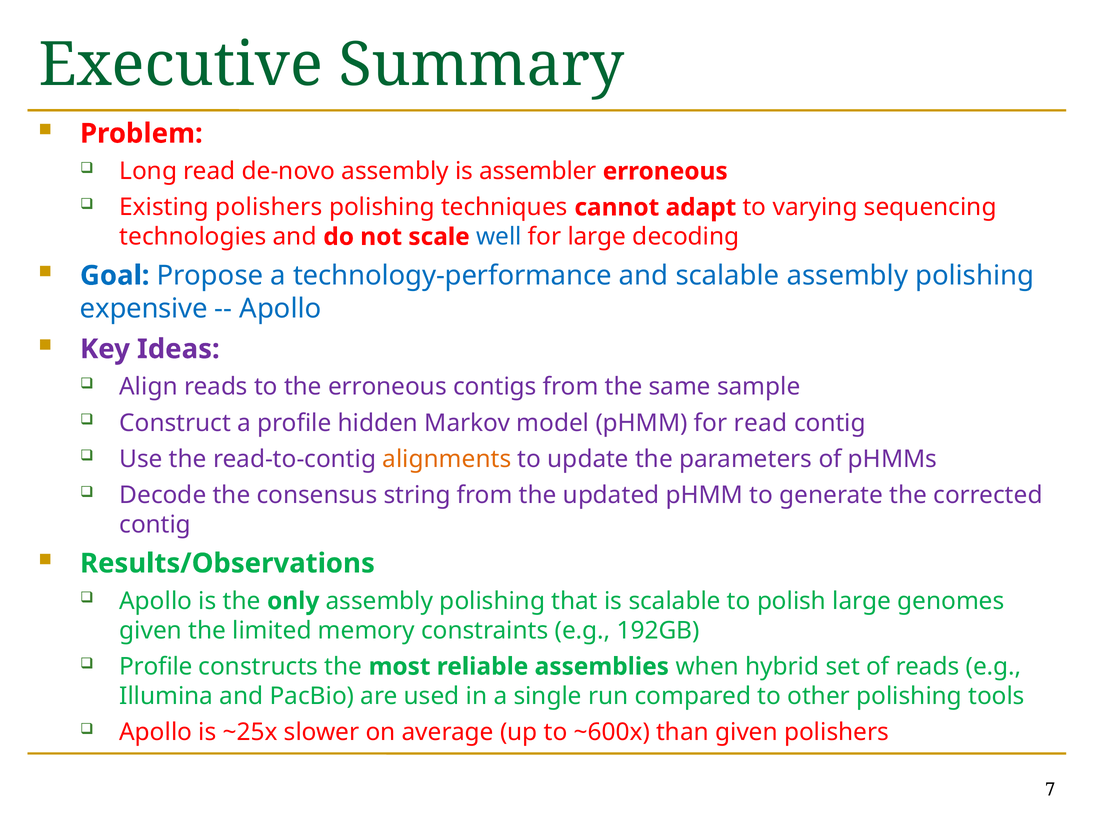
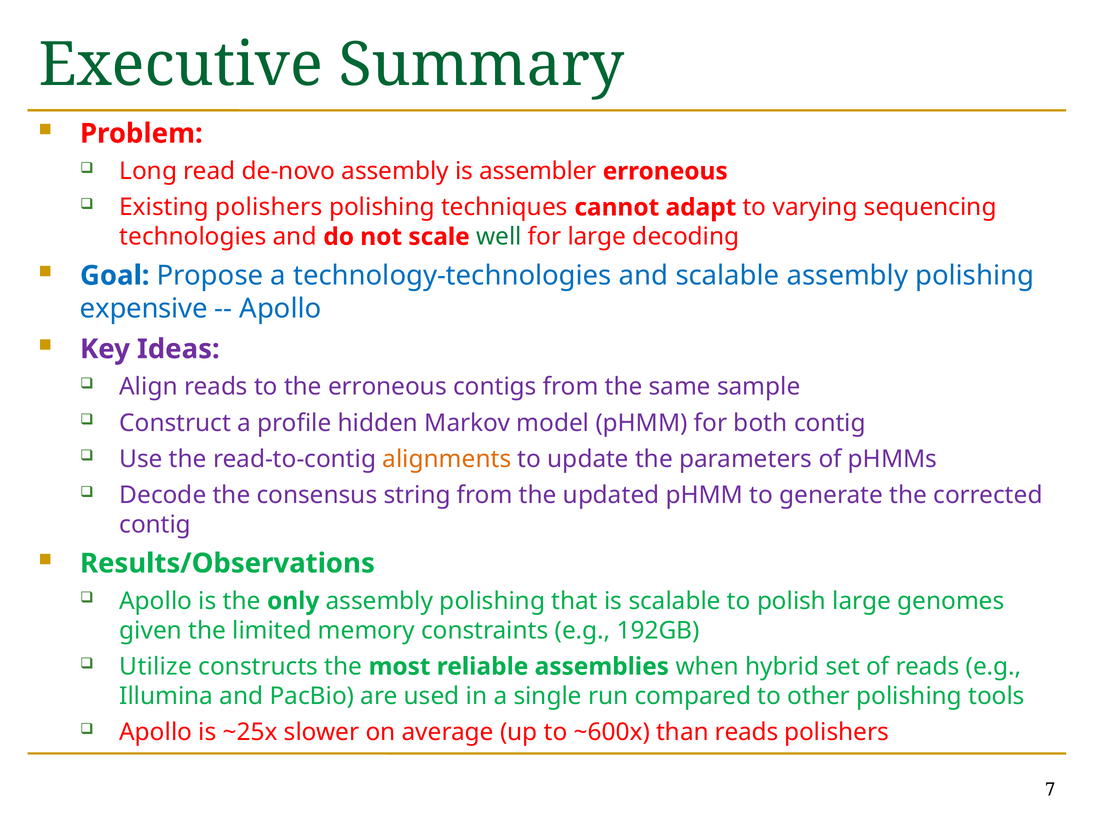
well colour: blue -> green
technology-performance: technology-performance -> technology-technologies
for read: read -> both
Profile at (156, 667): Profile -> Utilize
than given: given -> reads
